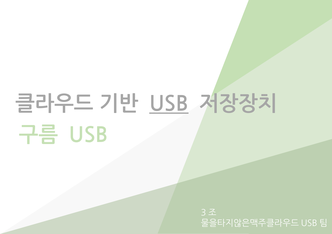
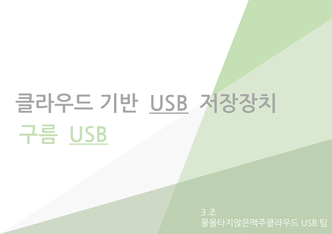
USB at (88, 135) underline: none -> present
